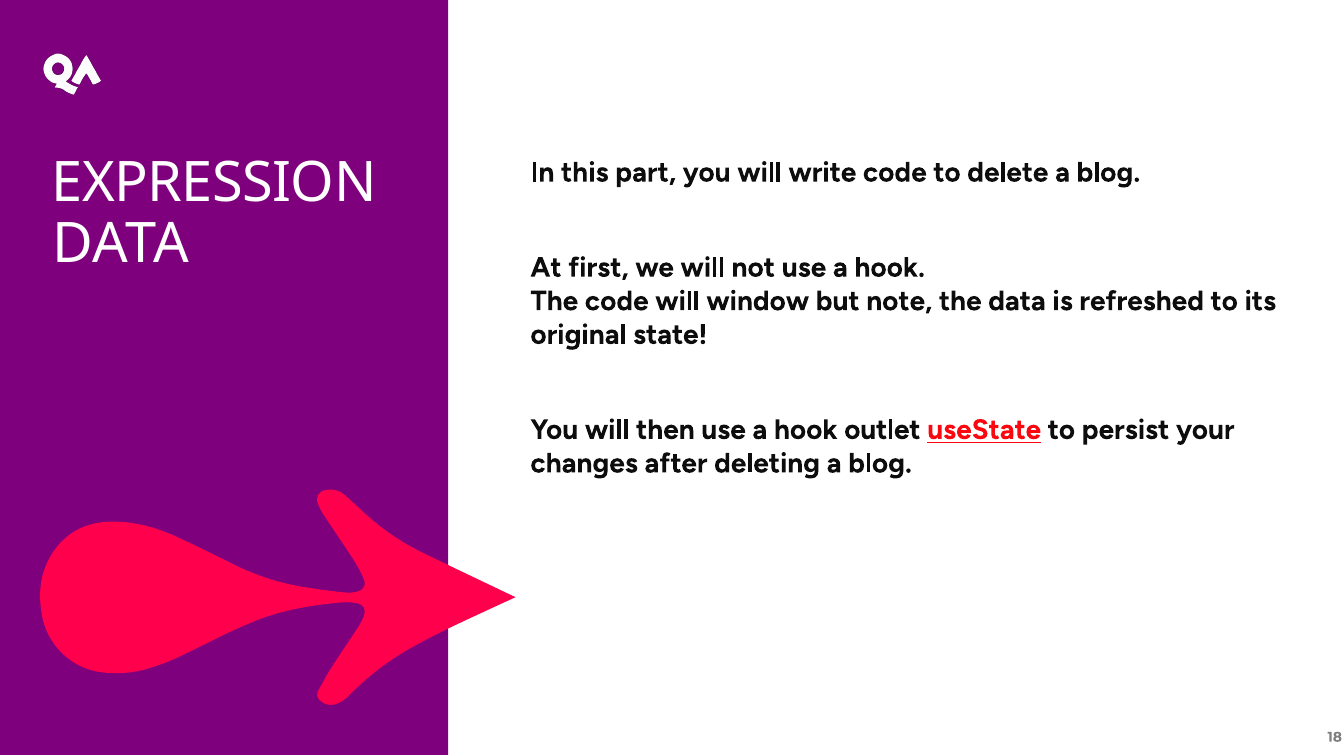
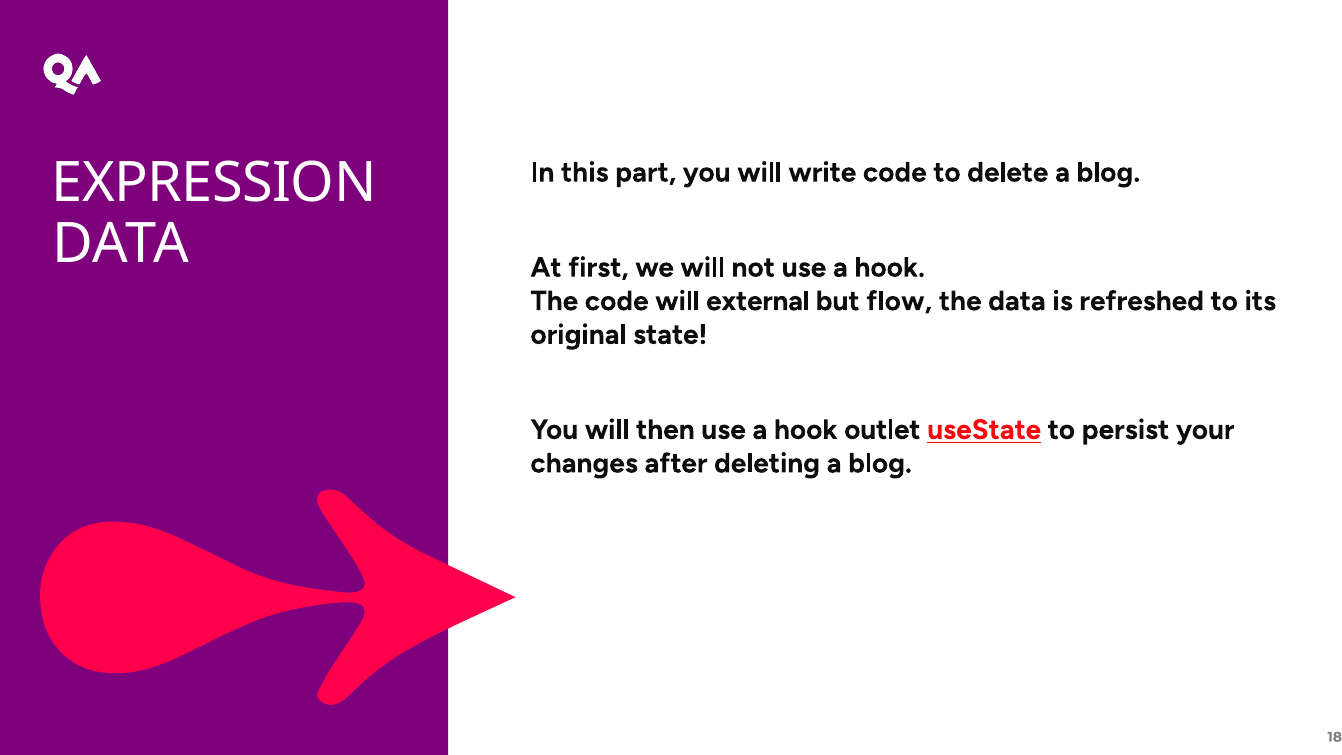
window: window -> external
note: note -> flow
